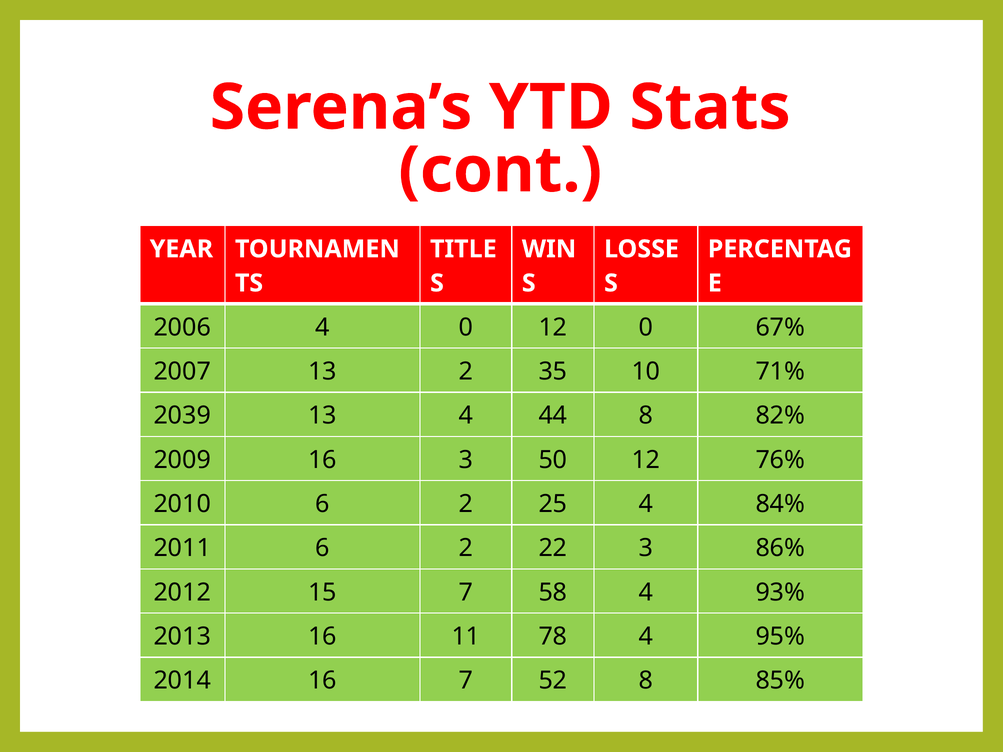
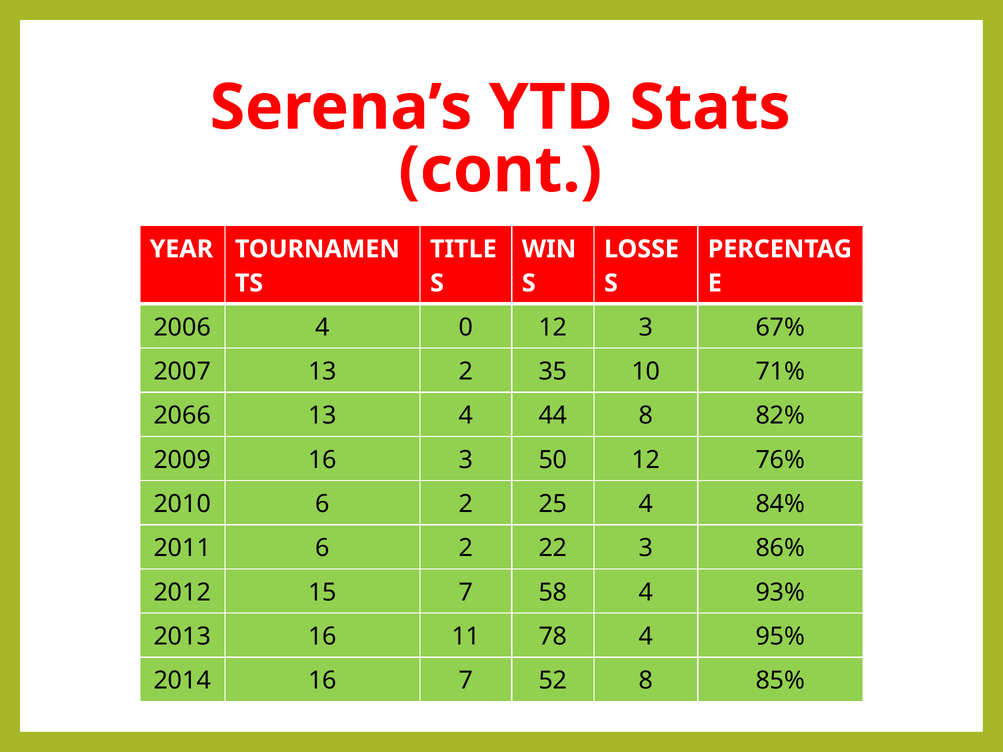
12 0: 0 -> 3
2039: 2039 -> 2066
